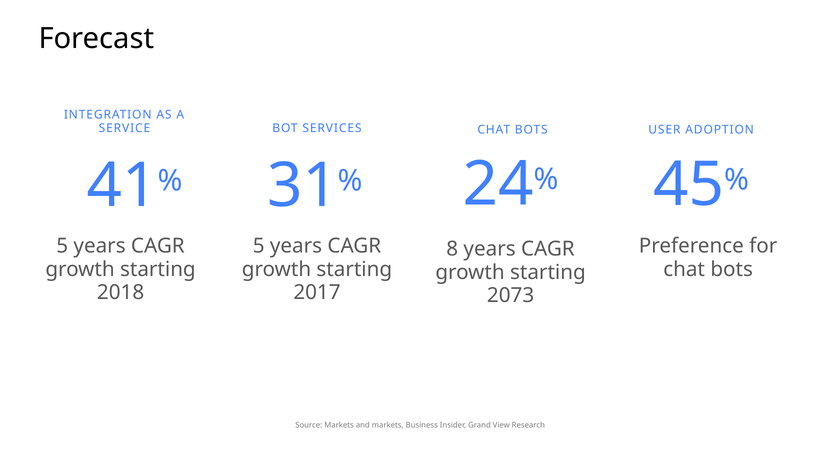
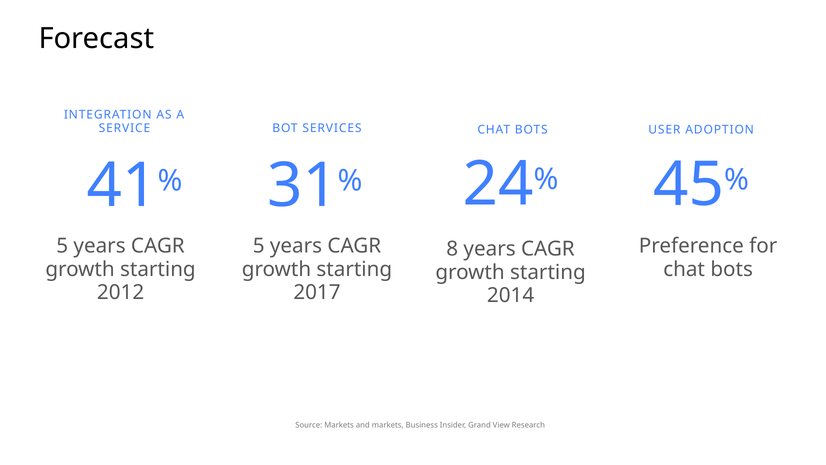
2018: 2018 -> 2012
2073: 2073 -> 2014
